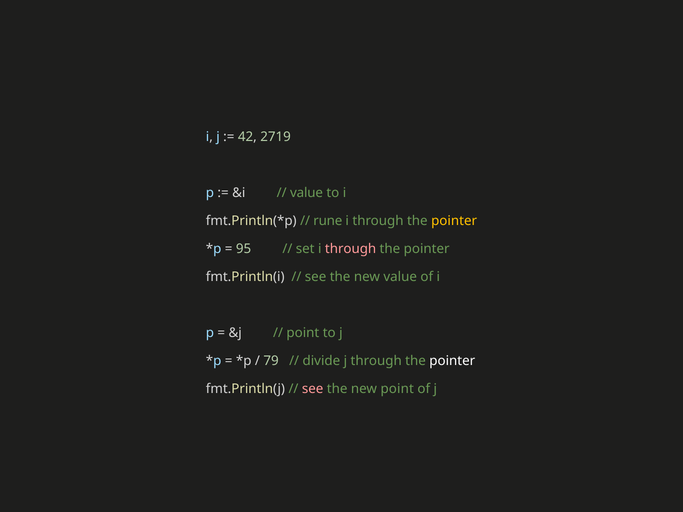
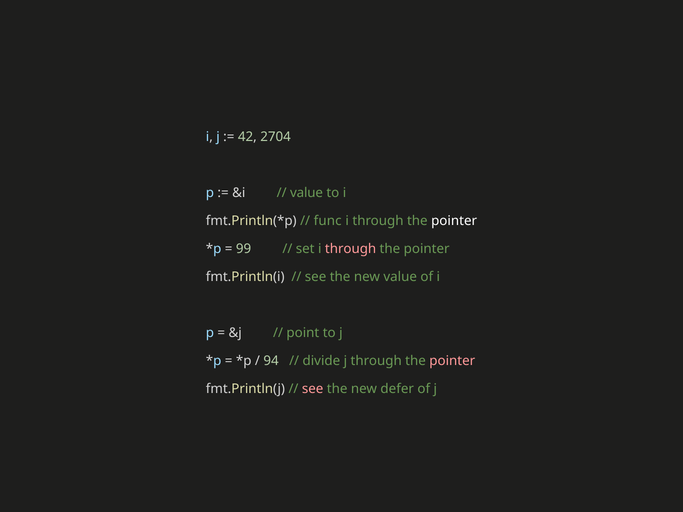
2719: 2719 -> 2704
rune: rune -> func
pointer at (454, 221) colour: yellow -> white
95: 95 -> 99
79: 79 -> 94
pointer at (452, 361) colour: white -> pink
new point: point -> defer
